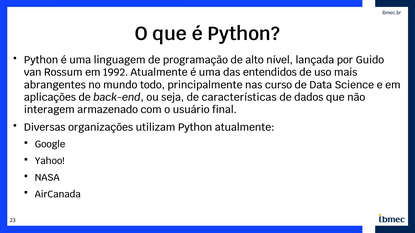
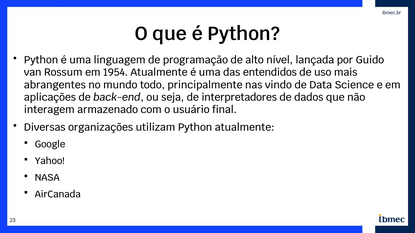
1992: 1992 -> 1954
curso: curso -> vindo
características: características -> interpretadores
